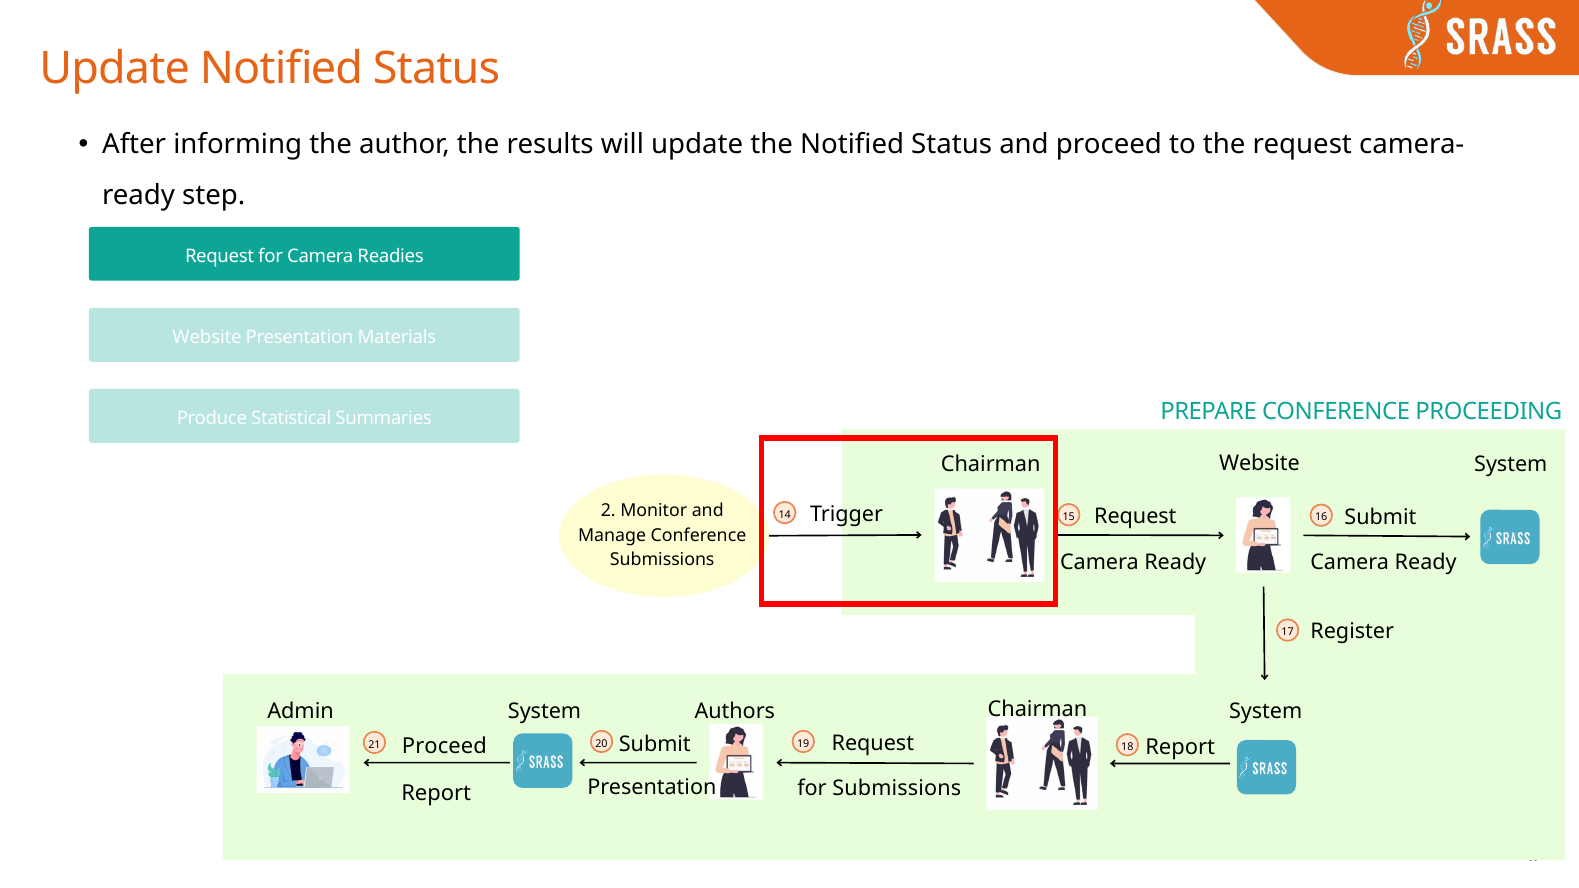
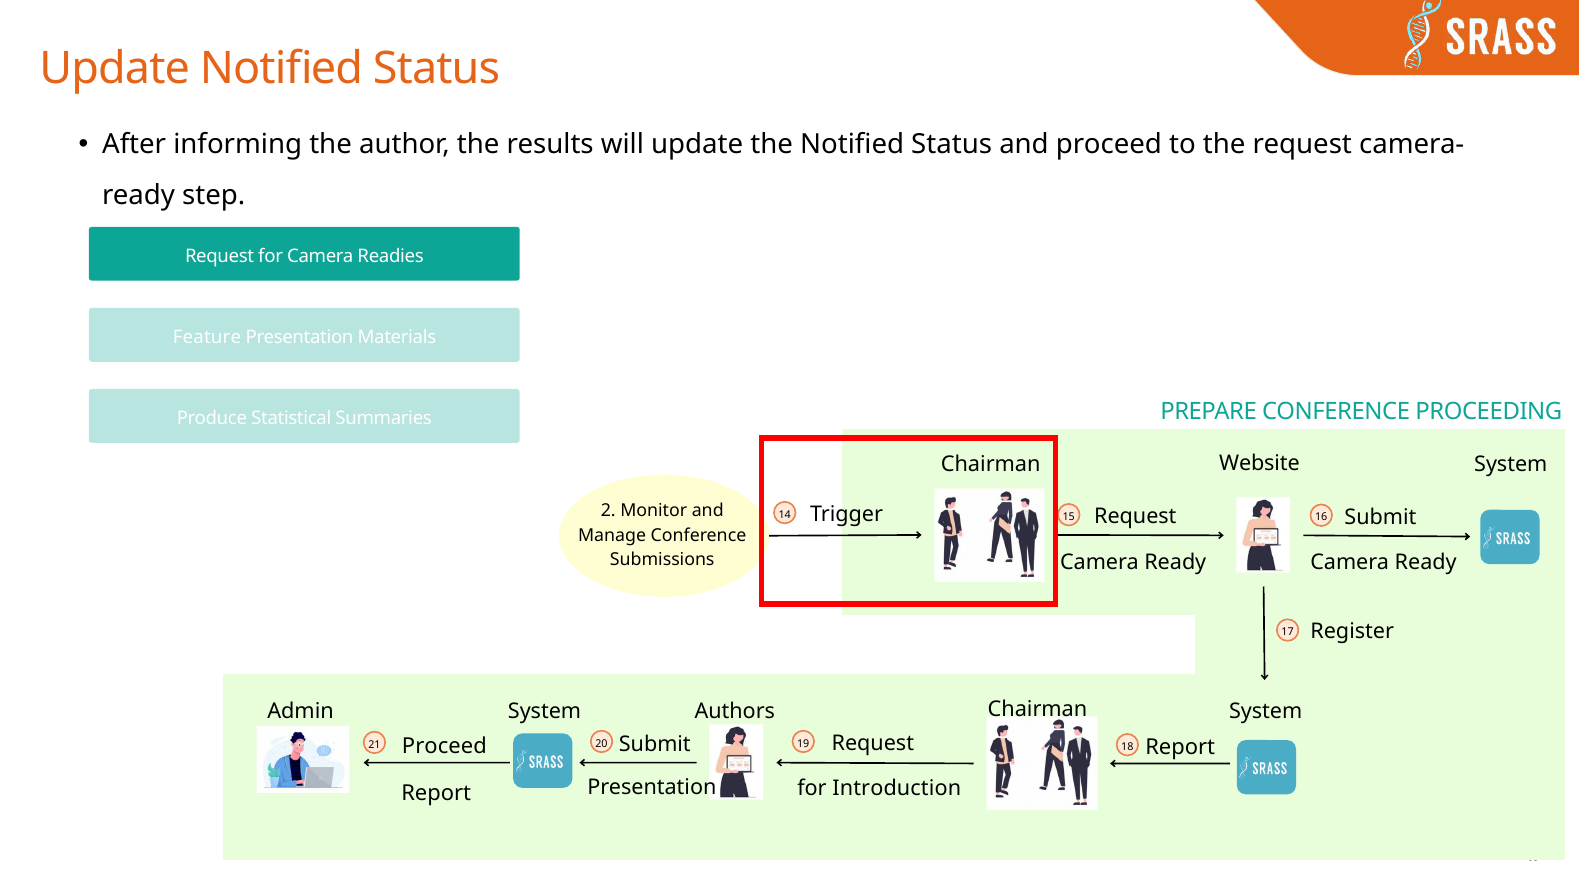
Website at (207, 337): Website -> Feature
for Submissions: Submissions -> Introduction
